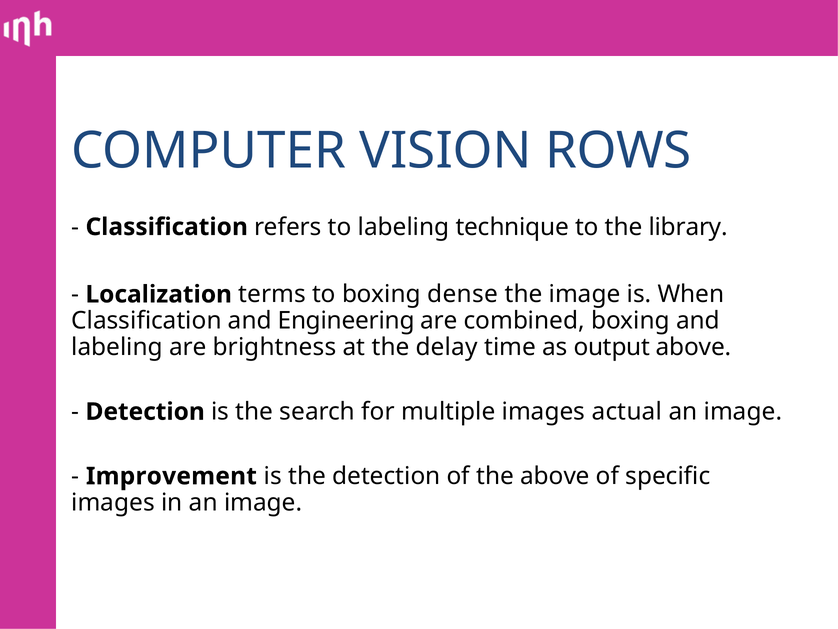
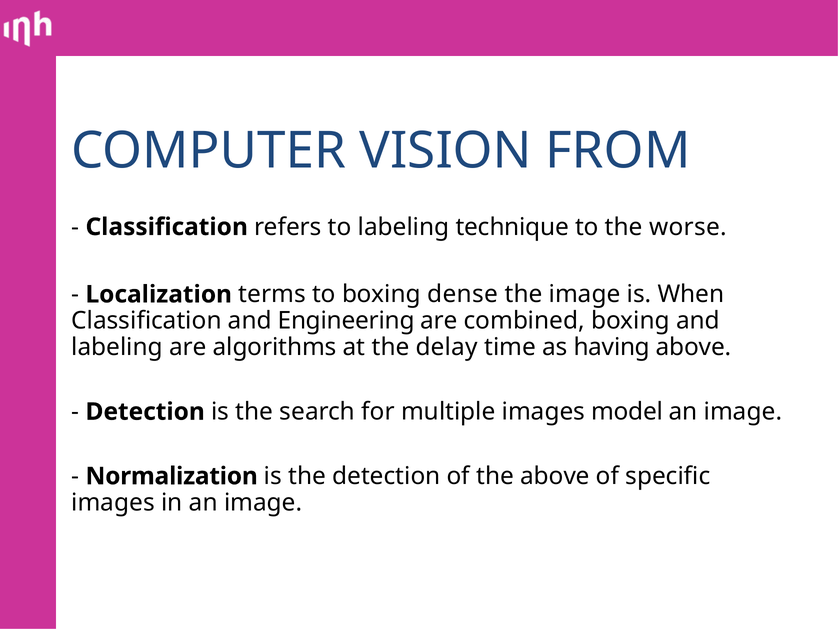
ROWS: ROWS -> FROM
library: library -> worse
brightness: brightness -> algorithms
output: output -> having
actual: actual -> model
Improvement: Improvement -> Normalization
